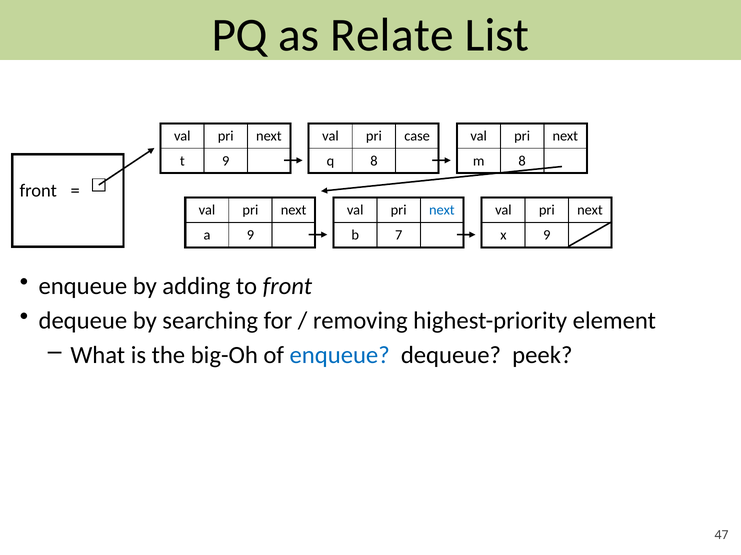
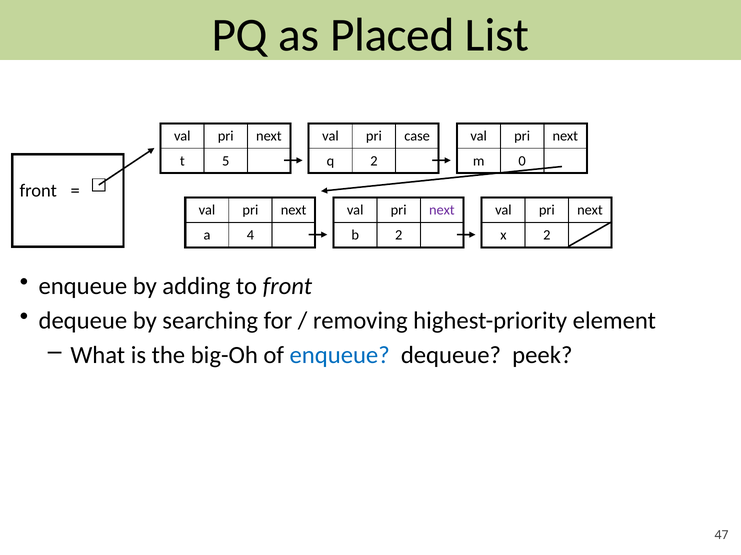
Relate: Relate -> Placed
t 9: 9 -> 5
q 8: 8 -> 2
m 8: 8 -> 0
next at (442, 211) colour: blue -> purple
a 9: 9 -> 4
b 7: 7 -> 2
x 9: 9 -> 2
